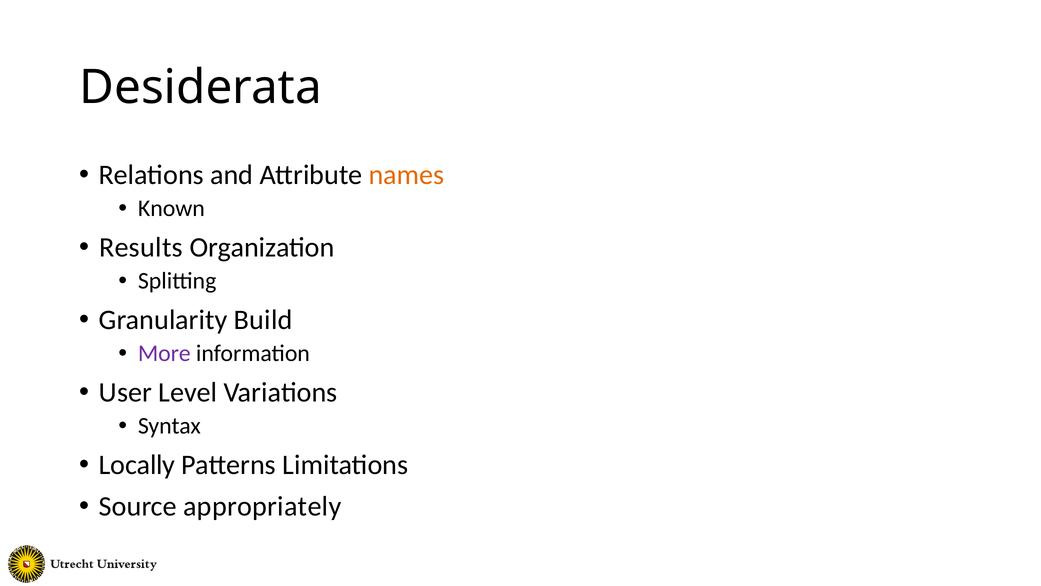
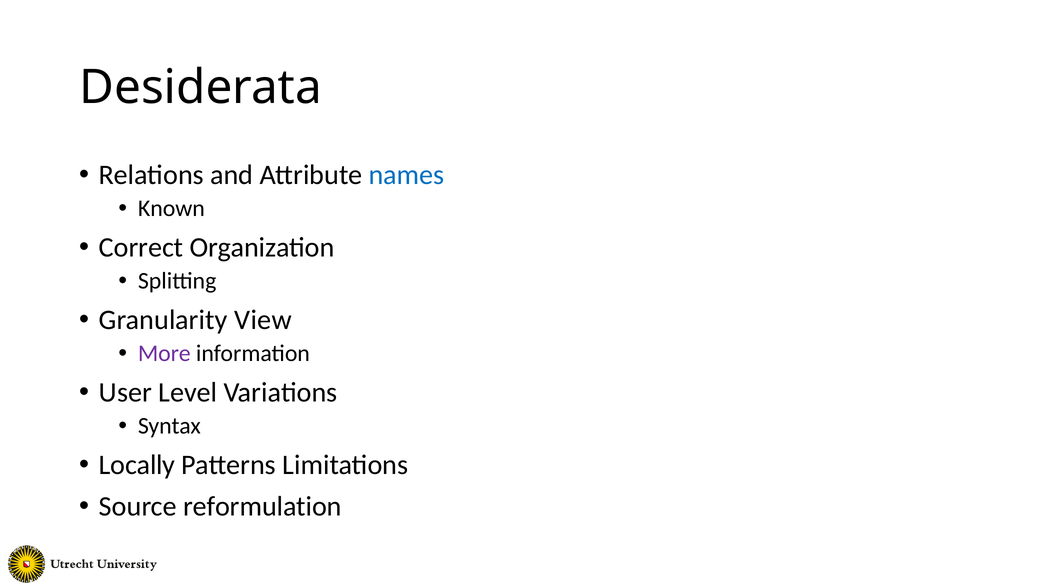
names colour: orange -> blue
Results: Results -> Correct
Build: Build -> View
appropriately: appropriately -> reformulation
